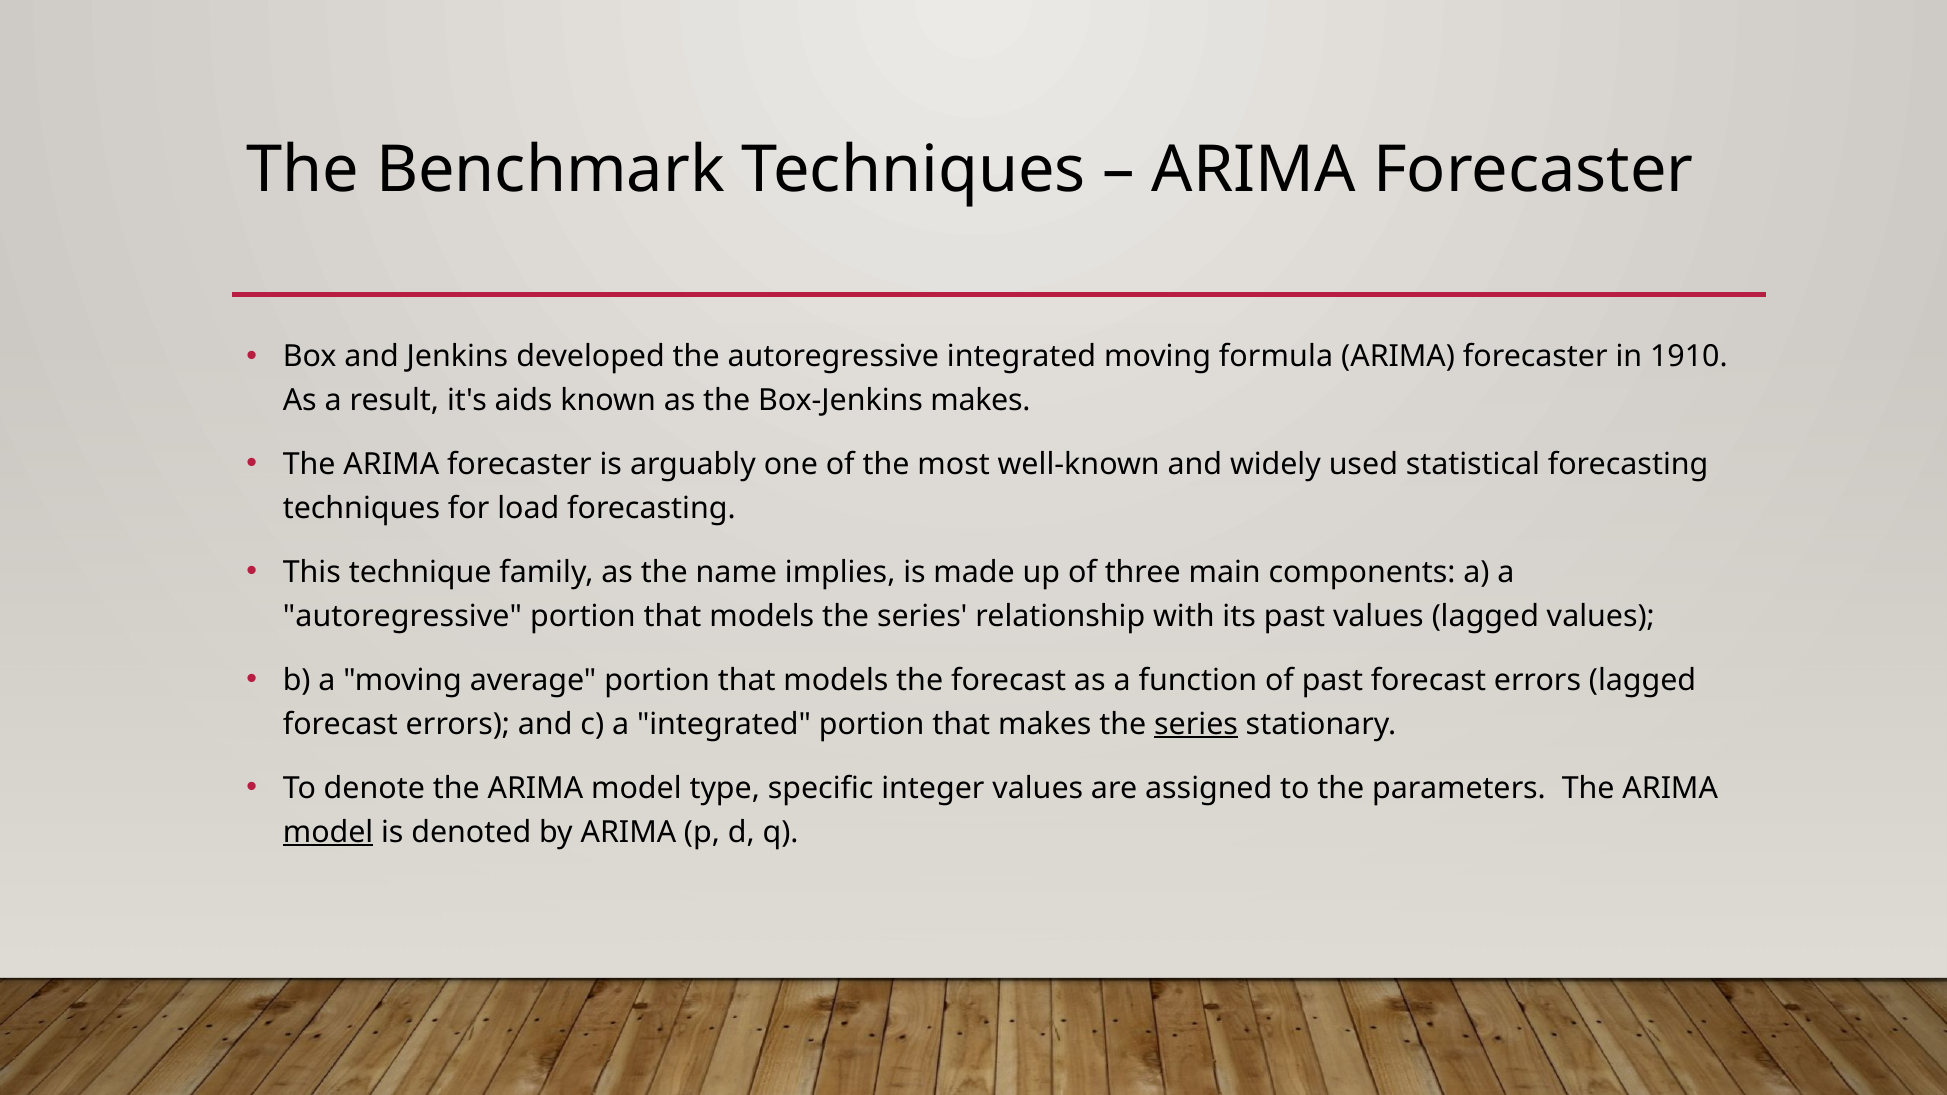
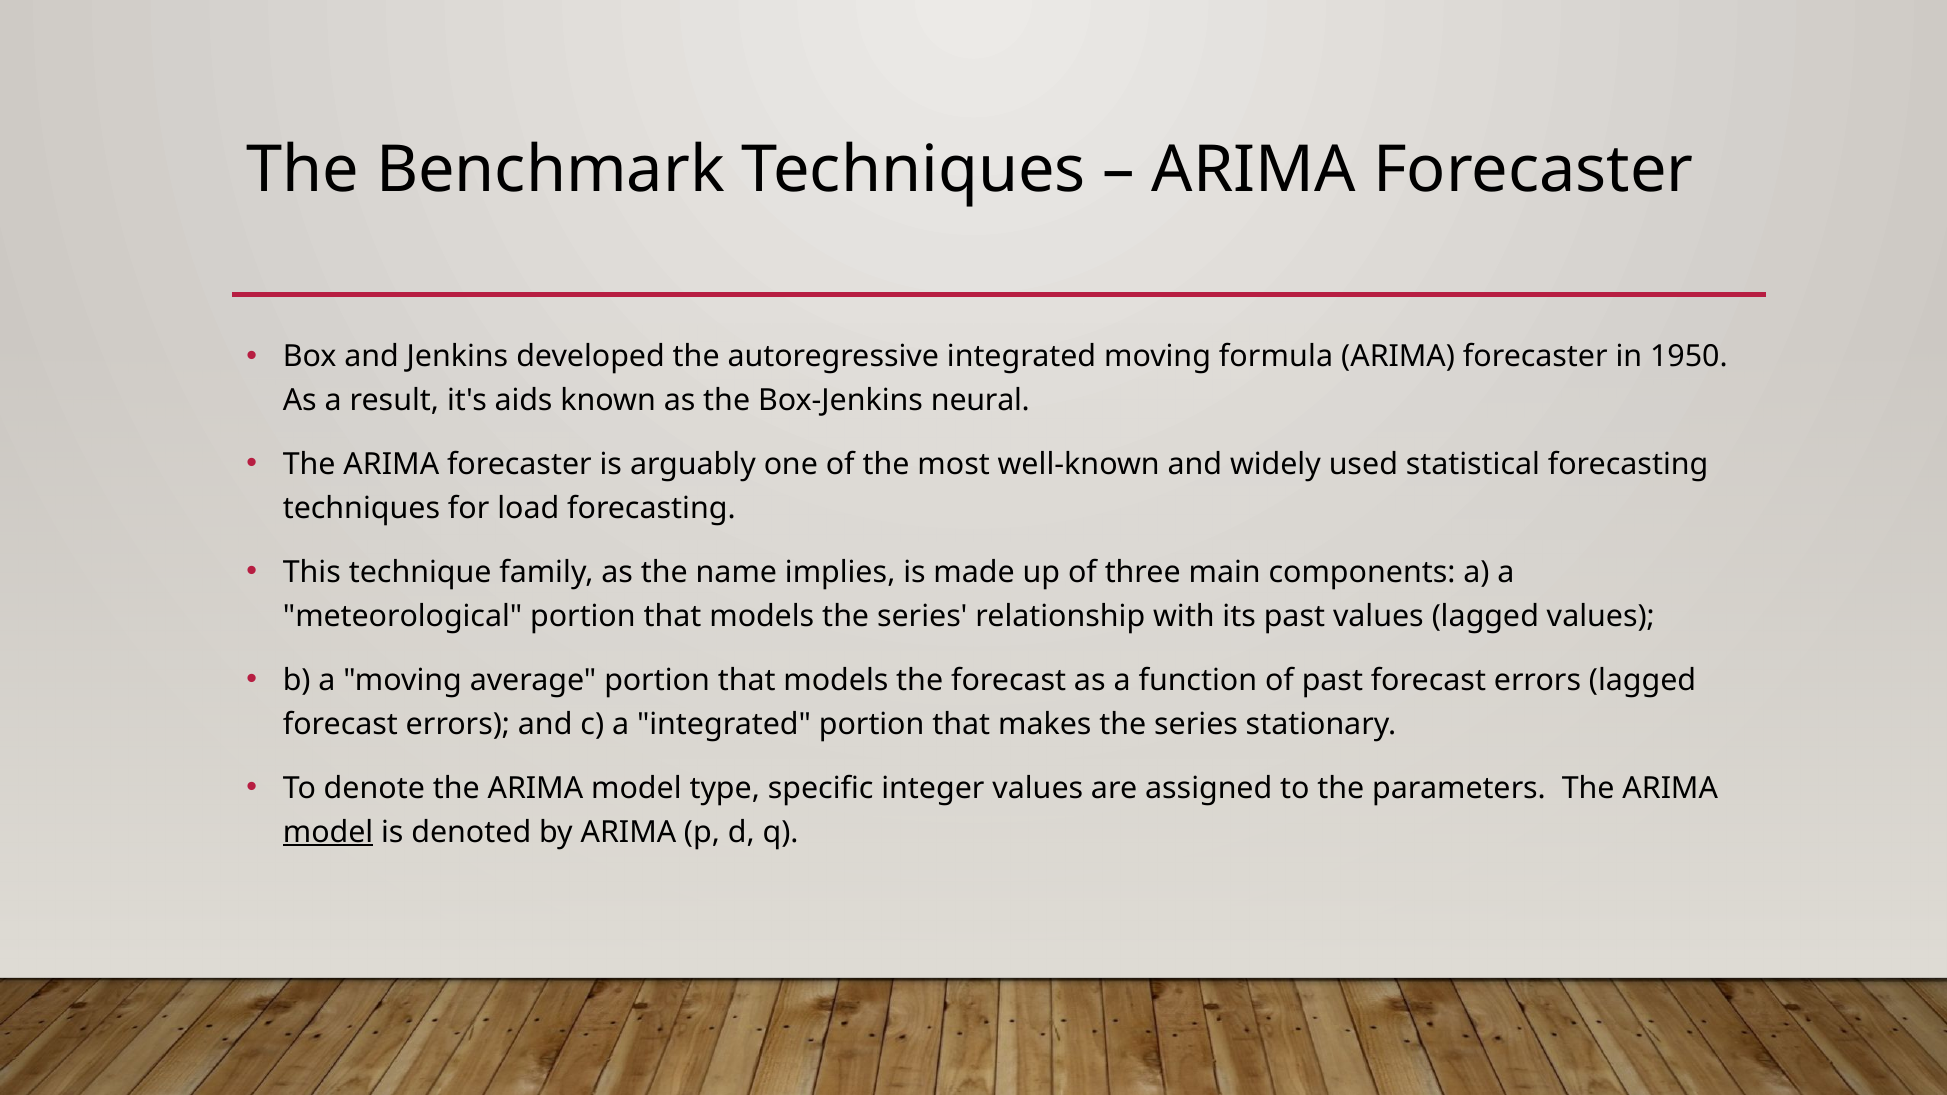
1910: 1910 -> 1950
Box-Jenkins makes: makes -> neural
autoregressive at (402, 616): autoregressive -> meteorological
series at (1196, 724) underline: present -> none
